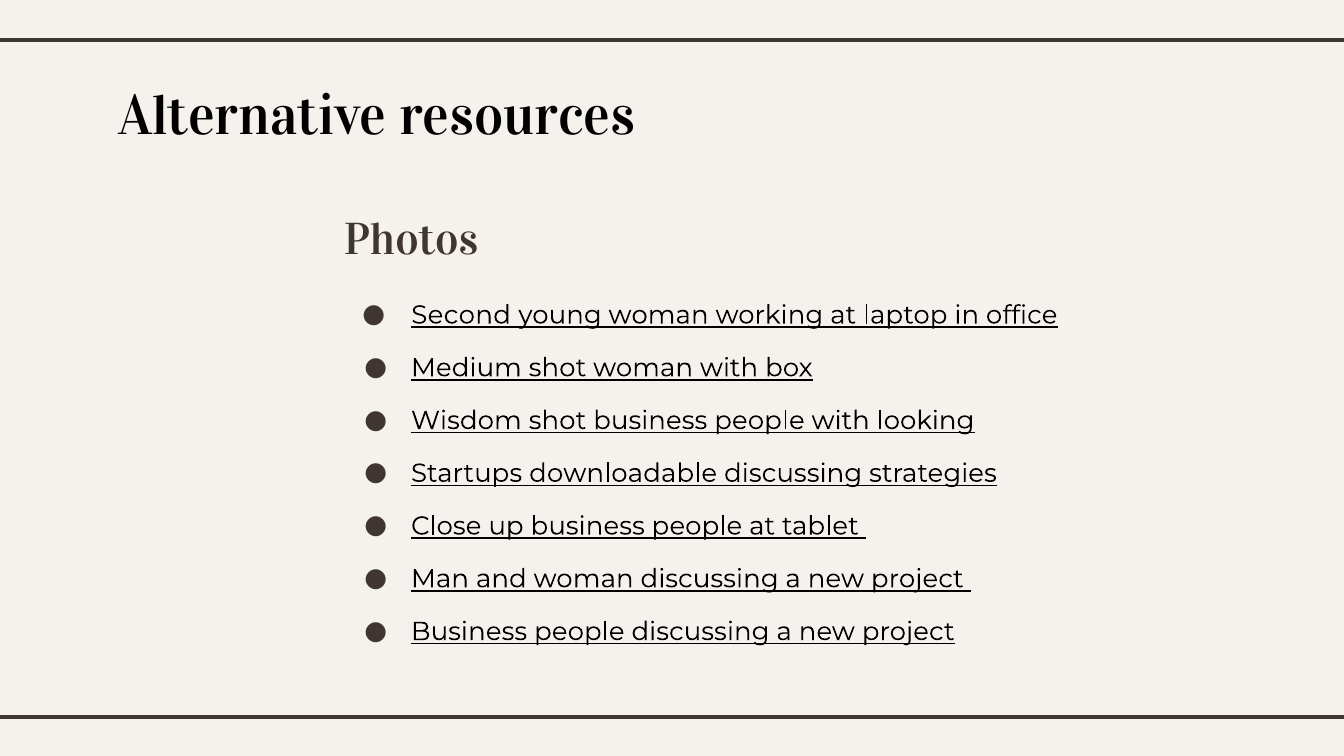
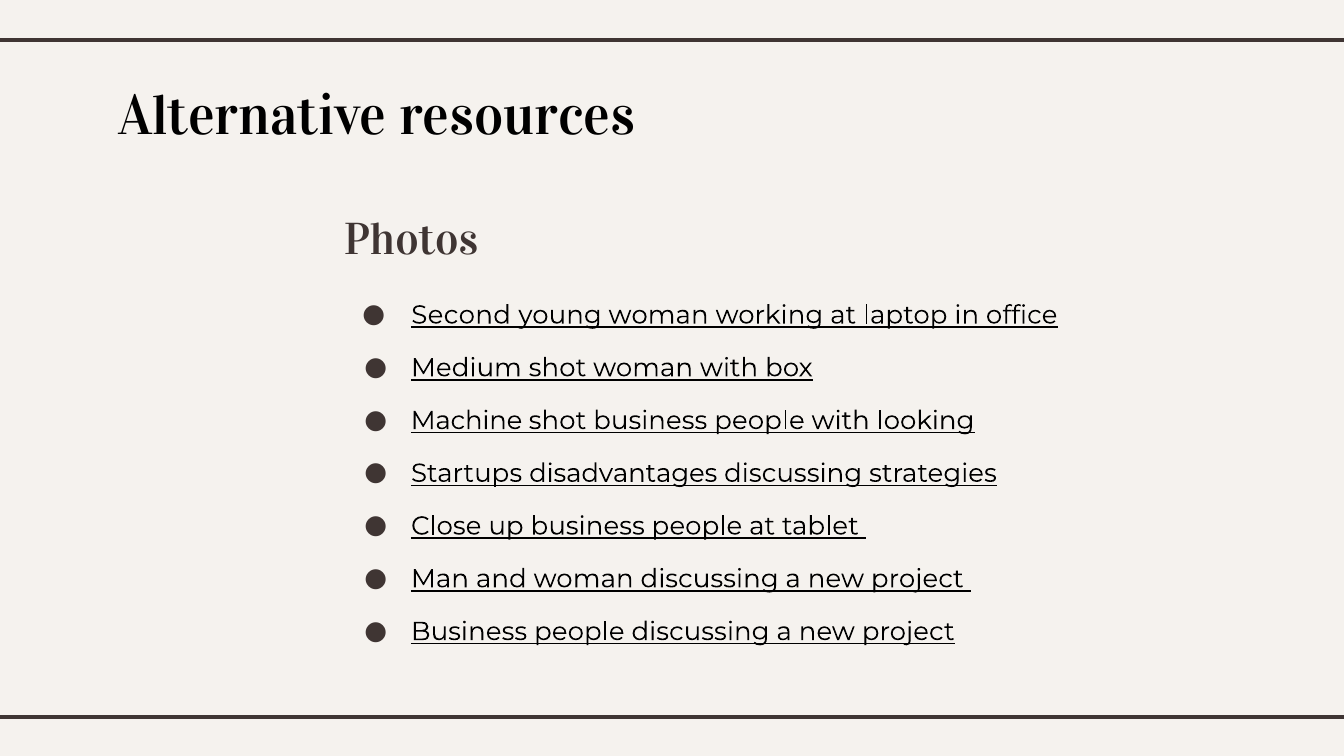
Wisdom: Wisdom -> Machine
downloadable: downloadable -> disadvantages
